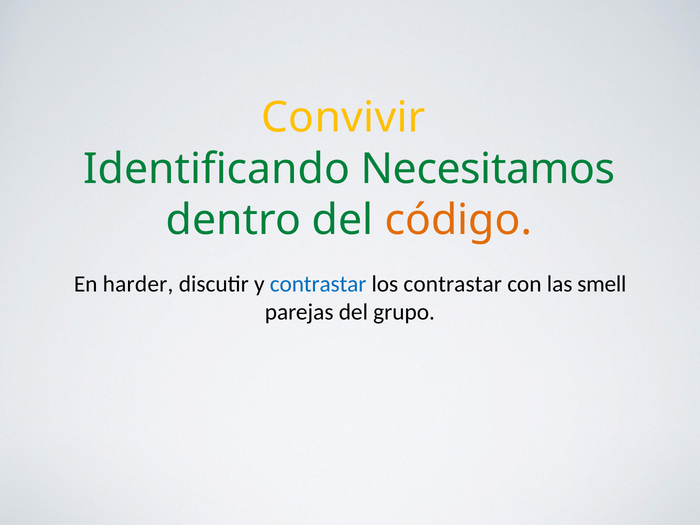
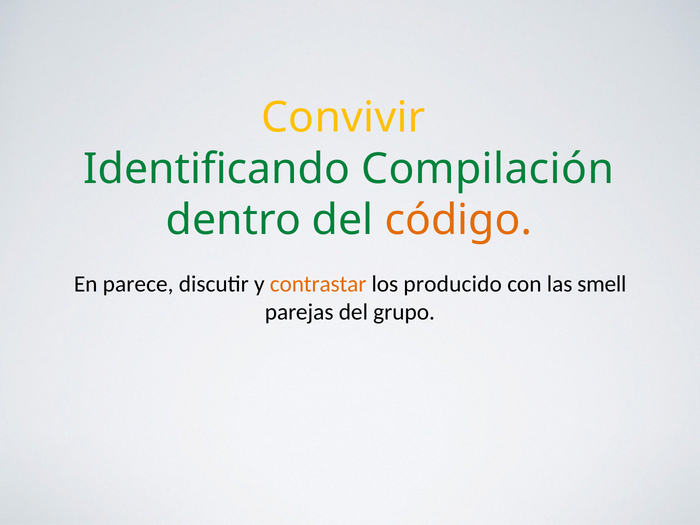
Necesitamos: Necesitamos -> Compilación
harder: harder -> parece
contrastar at (318, 284) colour: blue -> orange
los contrastar: contrastar -> producido
